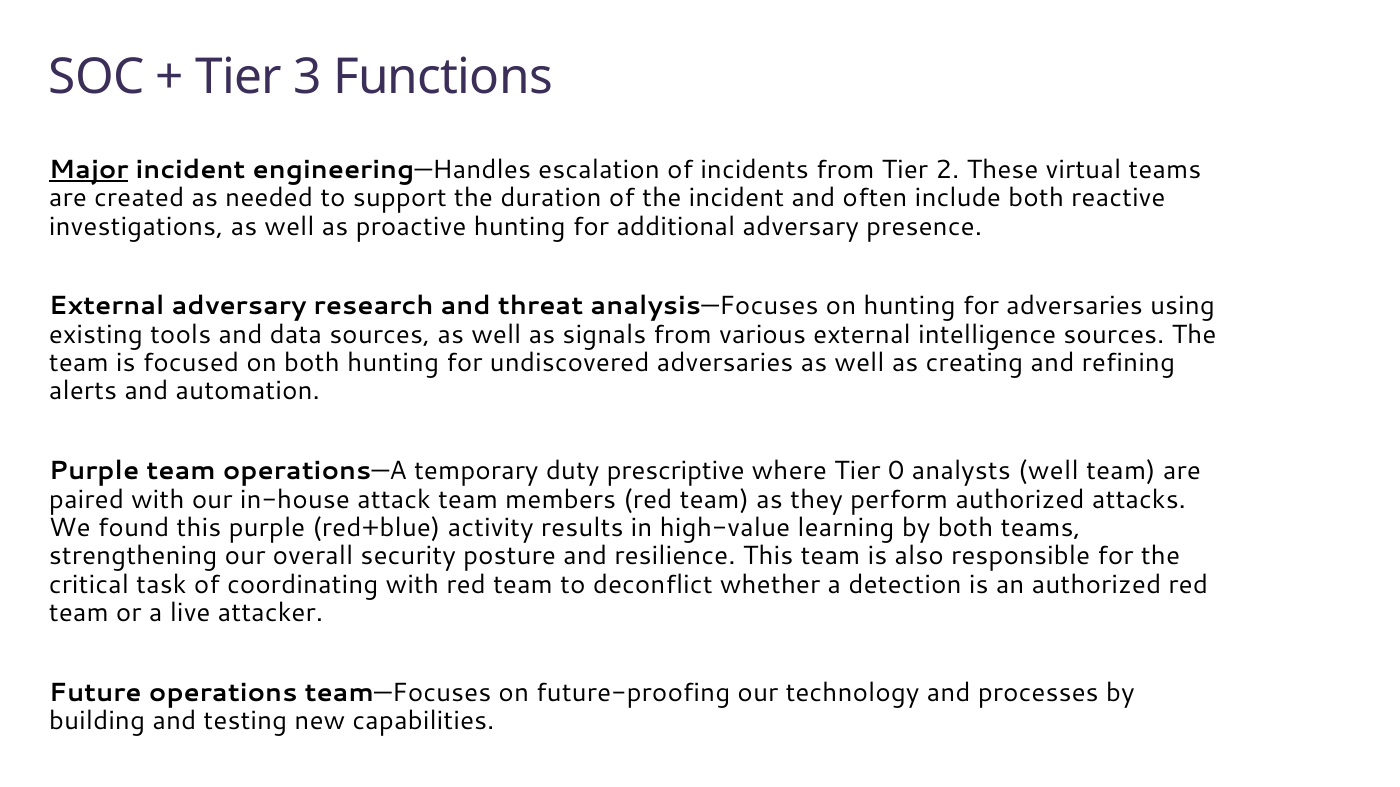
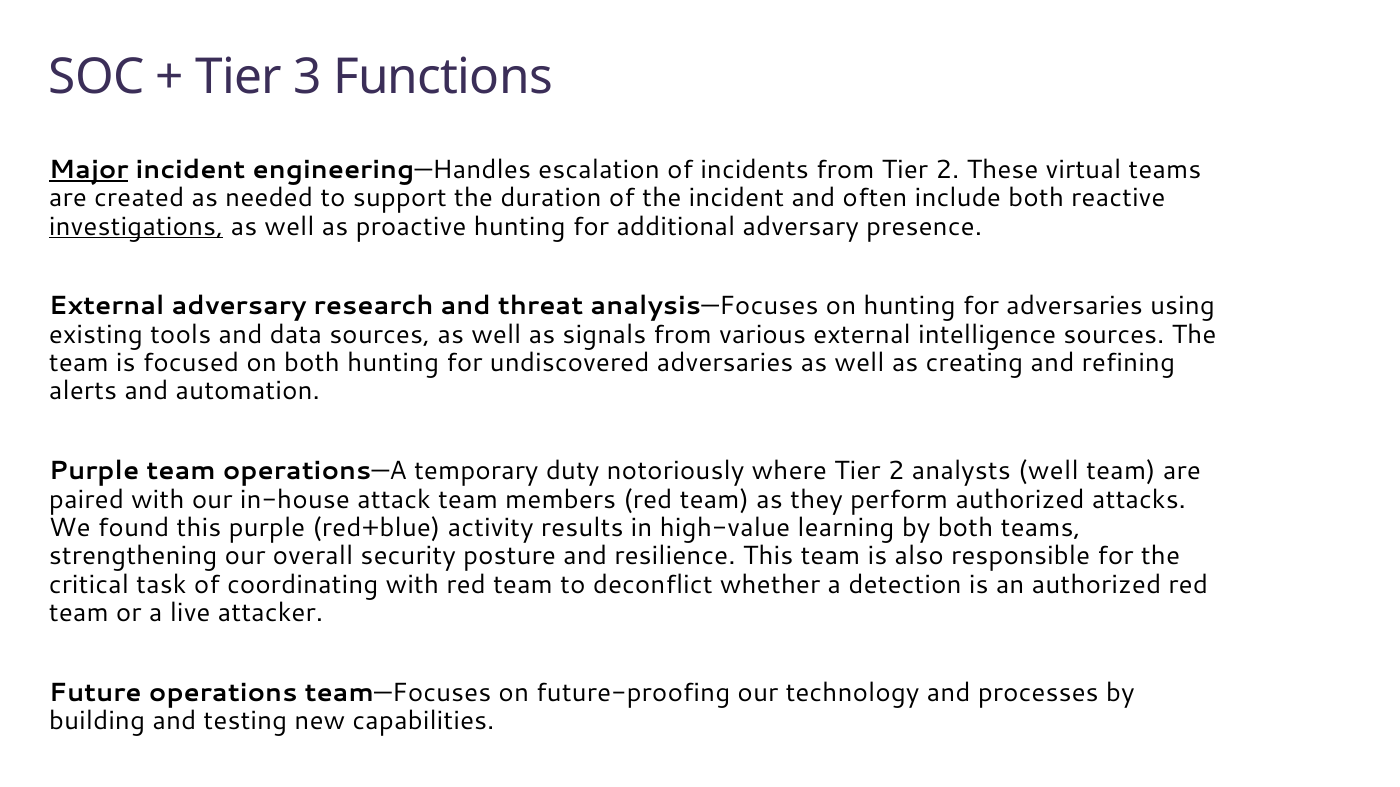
investigations underline: none -> present
prescriptive: prescriptive -> notoriously
where Tier 0: 0 -> 2
